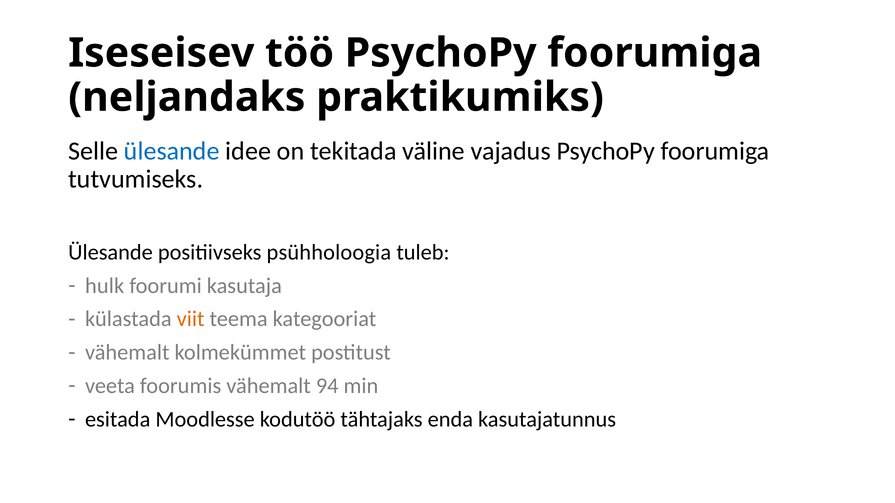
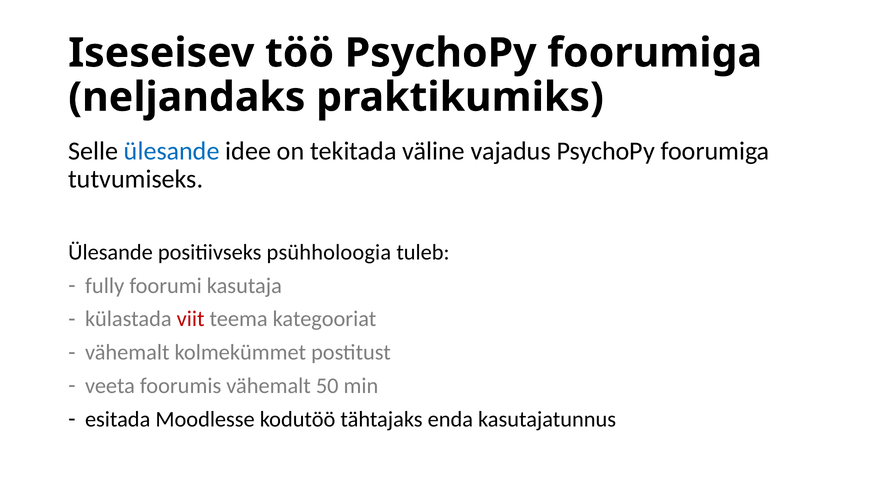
hulk: hulk -> fully
viit colour: orange -> red
94: 94 -> 50
